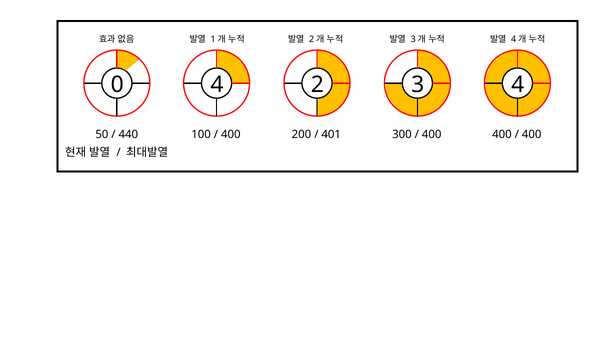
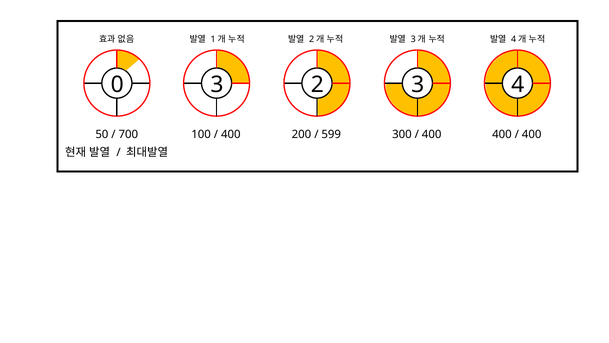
0 4: 4 -> 3
440: 440 -> 700
401: 401 -> 599
